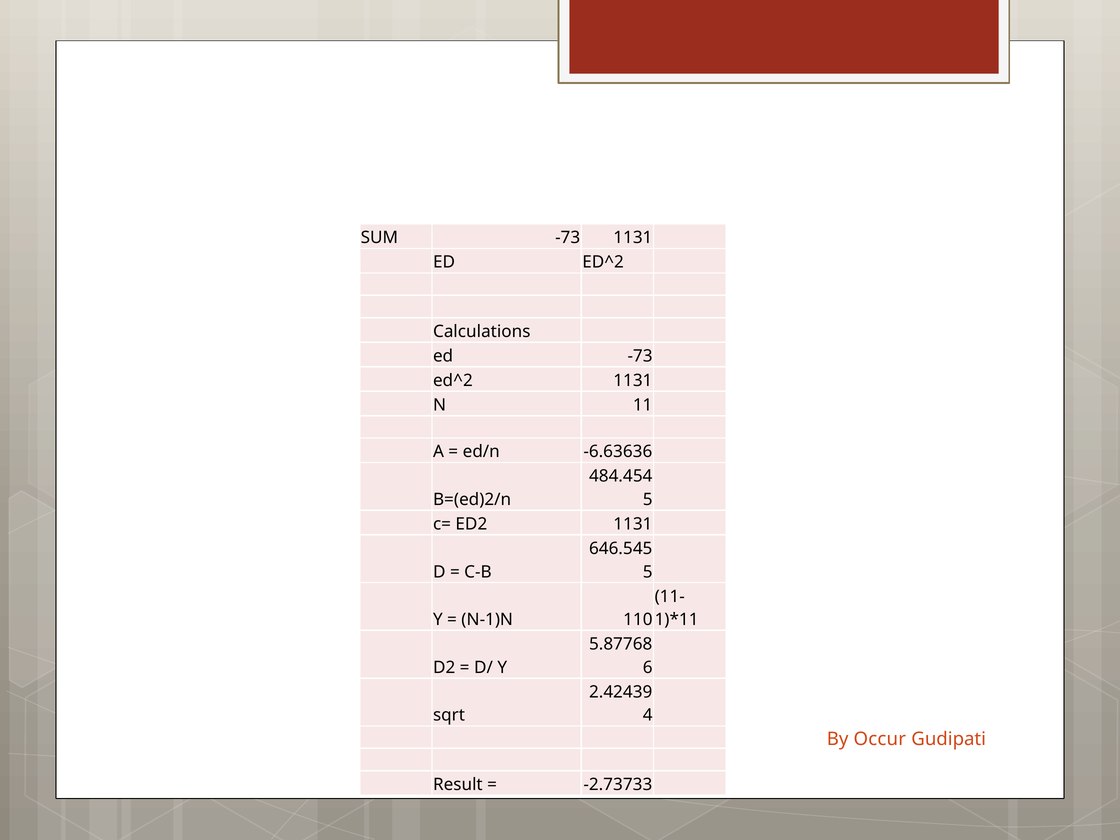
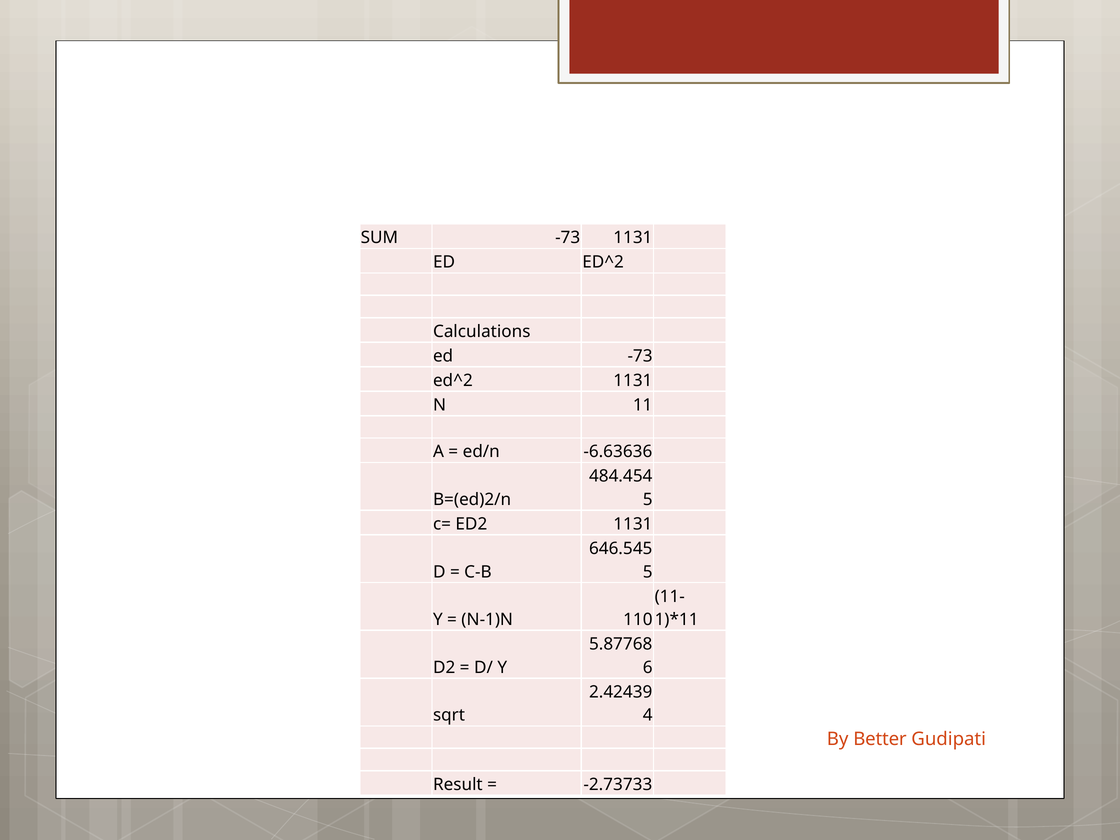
Occur: Occur -> Better
